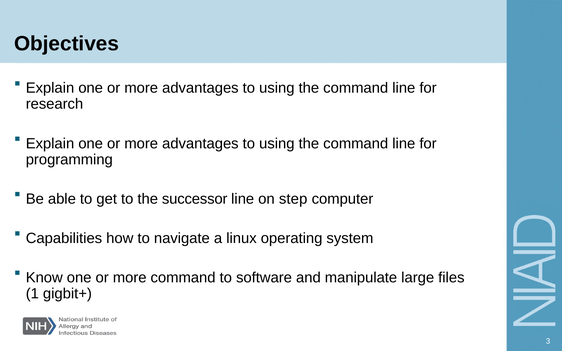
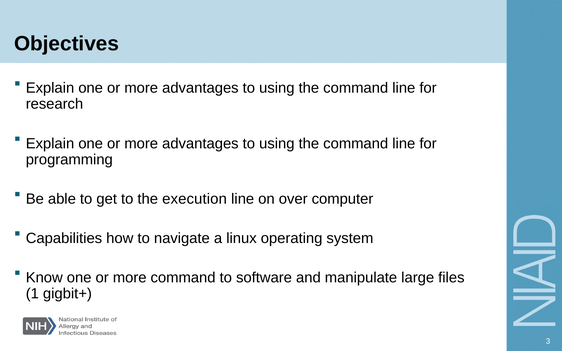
successor: successor -> execution
step: step -> over
